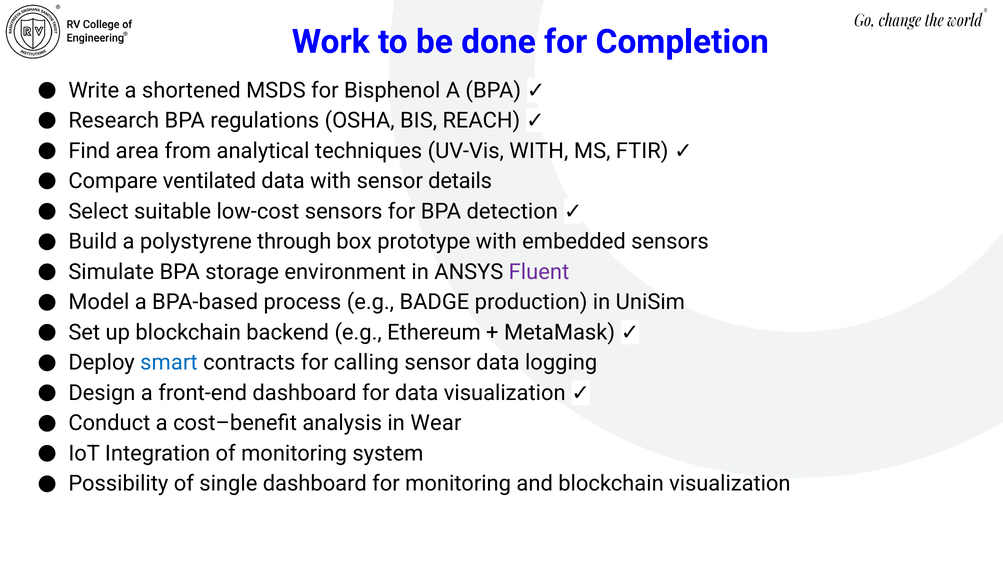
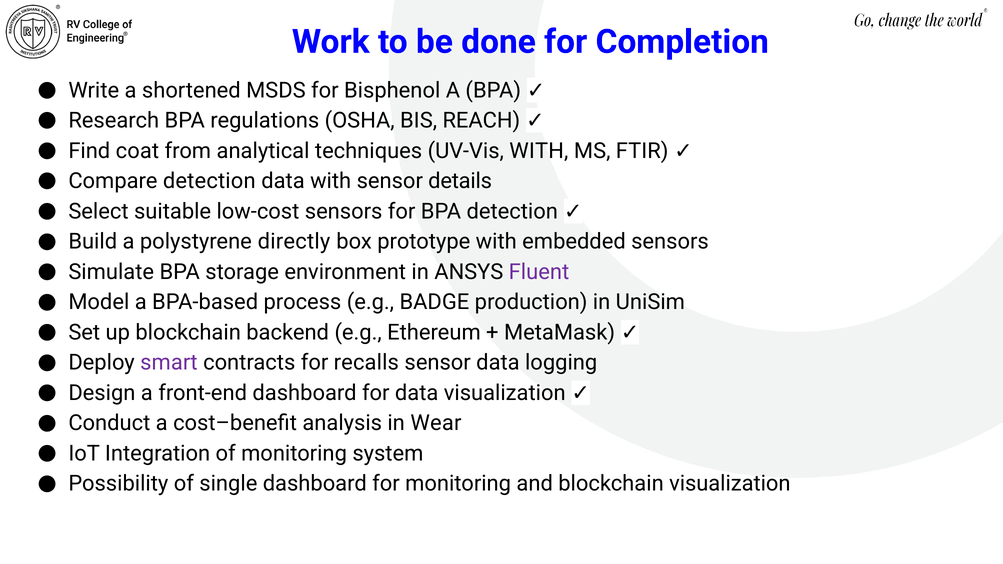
area: area -> coat
Compare ventilated: ventilated -> detection
through: through -> directly
smart colour: blue -> purple
calling: calling -> recalls
